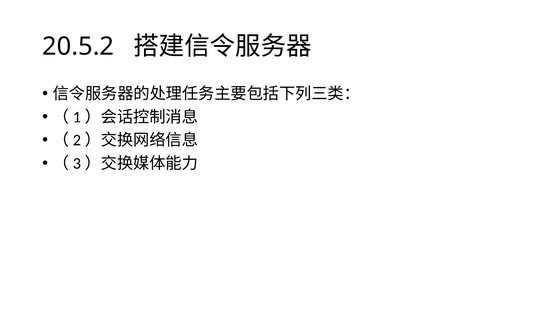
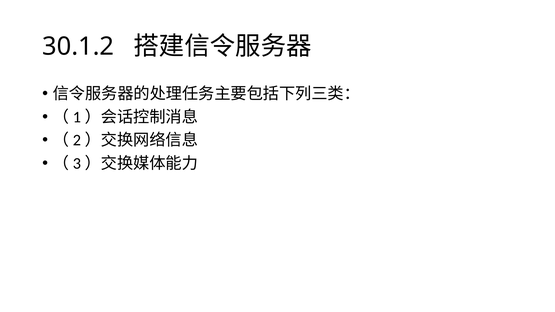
20.5.2: 20.5.2 -> 30.1.2
